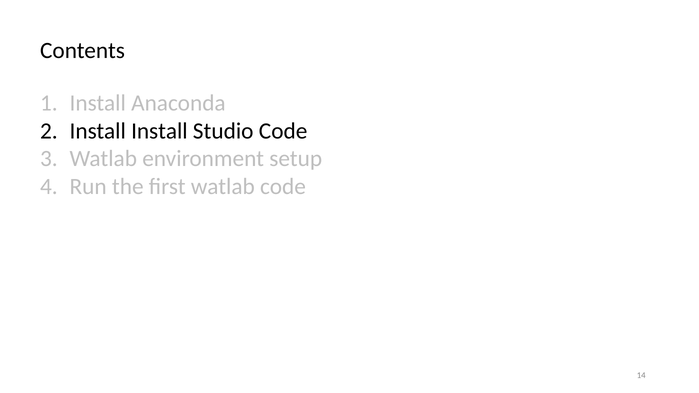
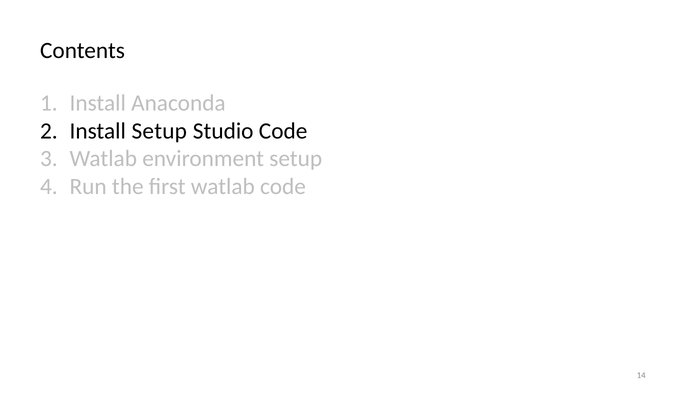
Install Install: Install -> Setup
